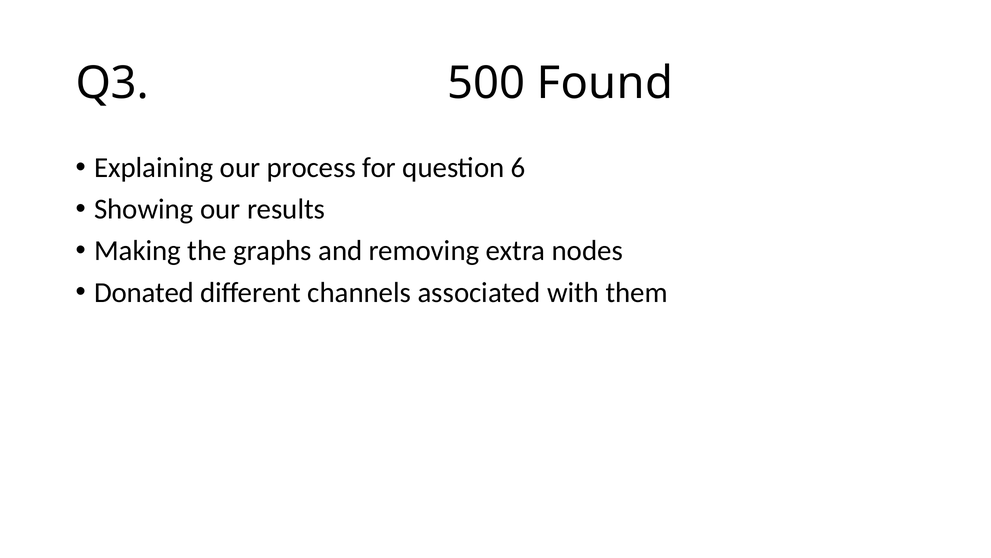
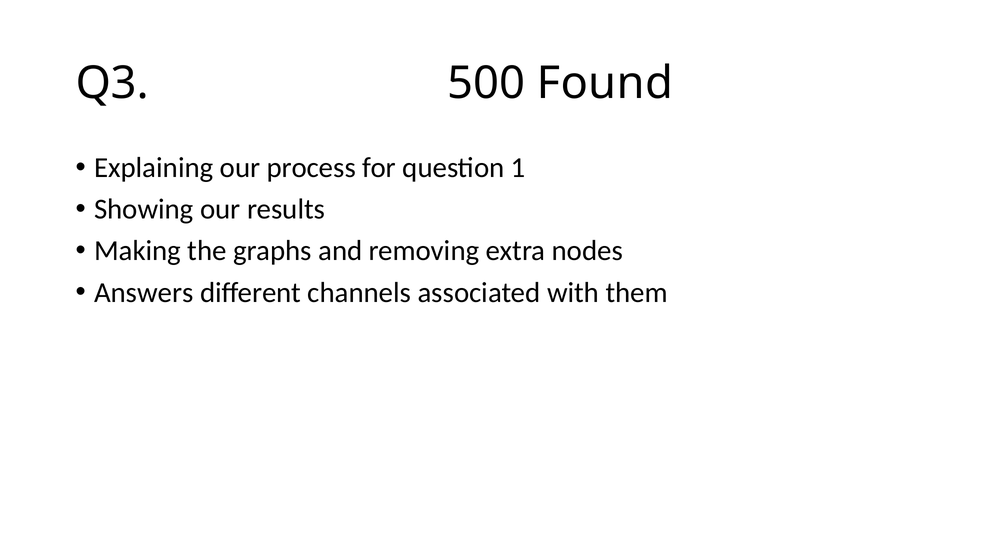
6: 6 -> 1
Donated: Donated -> Answers
